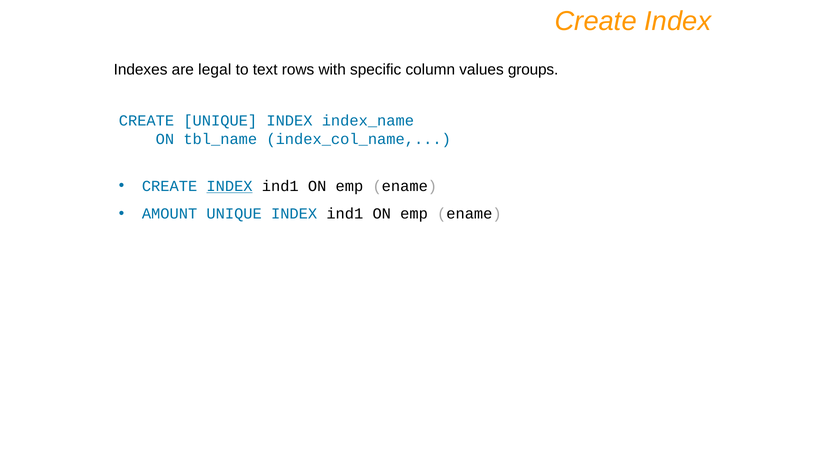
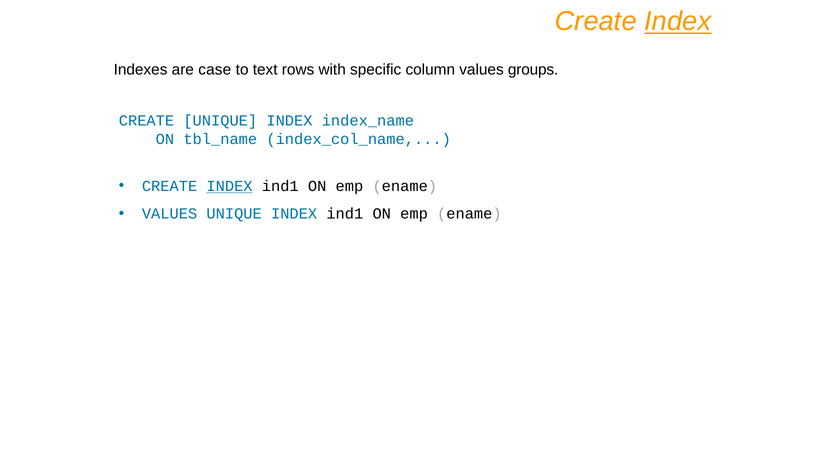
Index at (678, 21) underline: none -> present
legal: legal -> case
AMOUNT at (170, 214): AMOUNT -> VALUES
